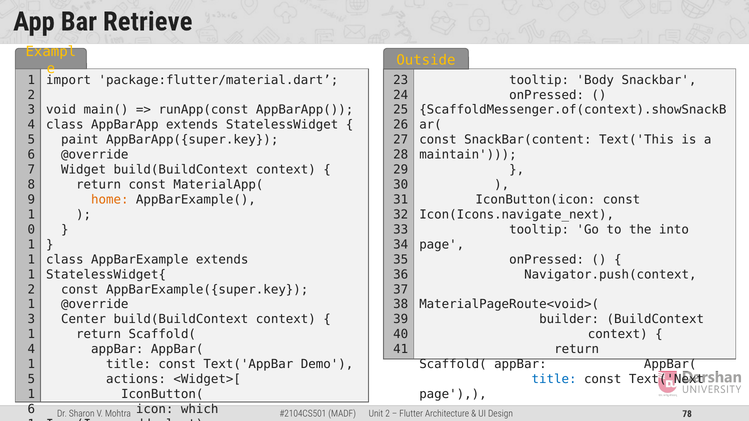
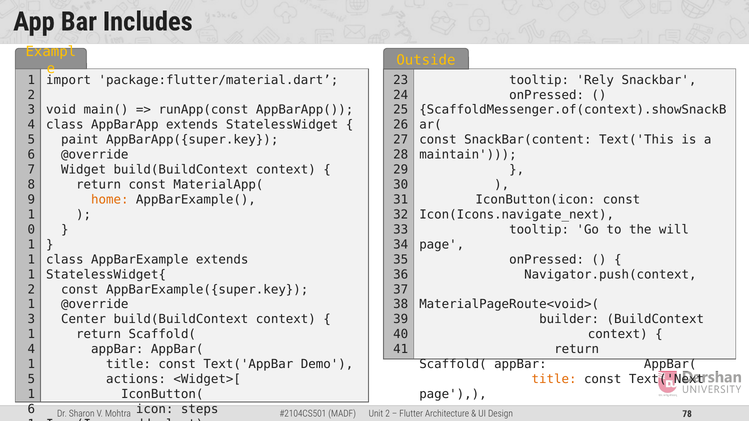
Retrieve: Retrieve -> Includes
Body: Body -> Rely
into: into -> will
title at (554, 379) colour: blue -> orange
which: which -> steps
